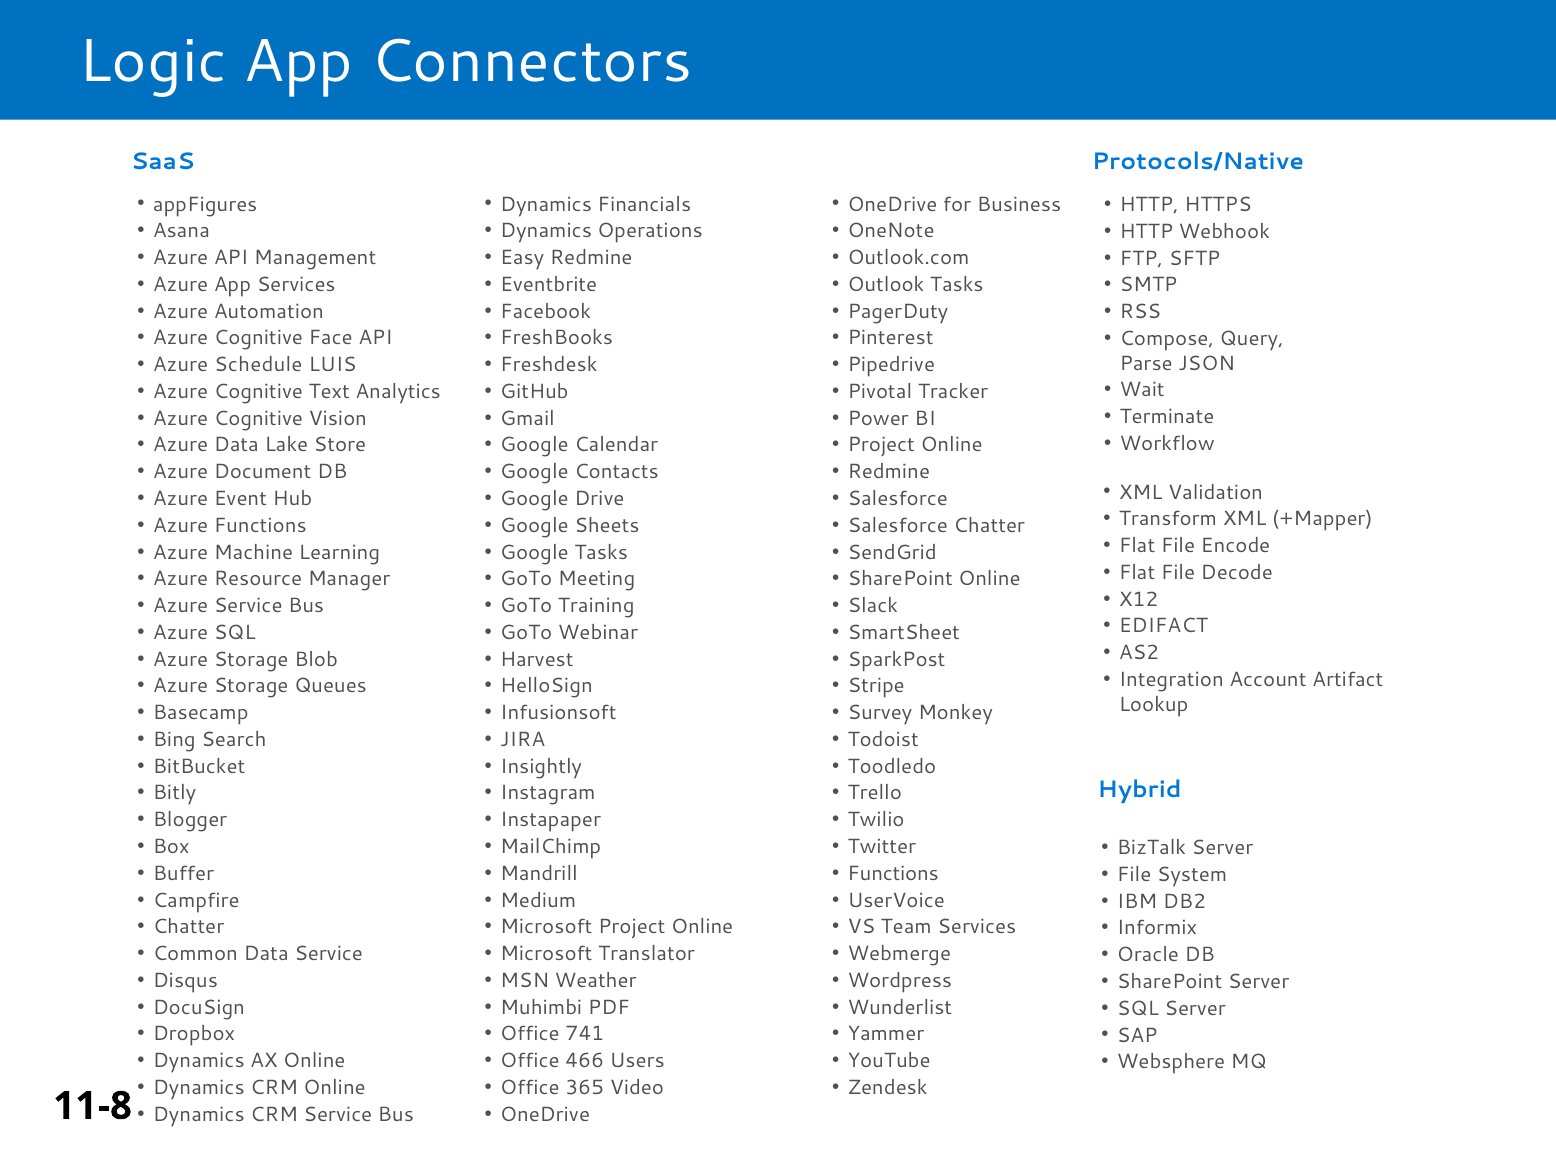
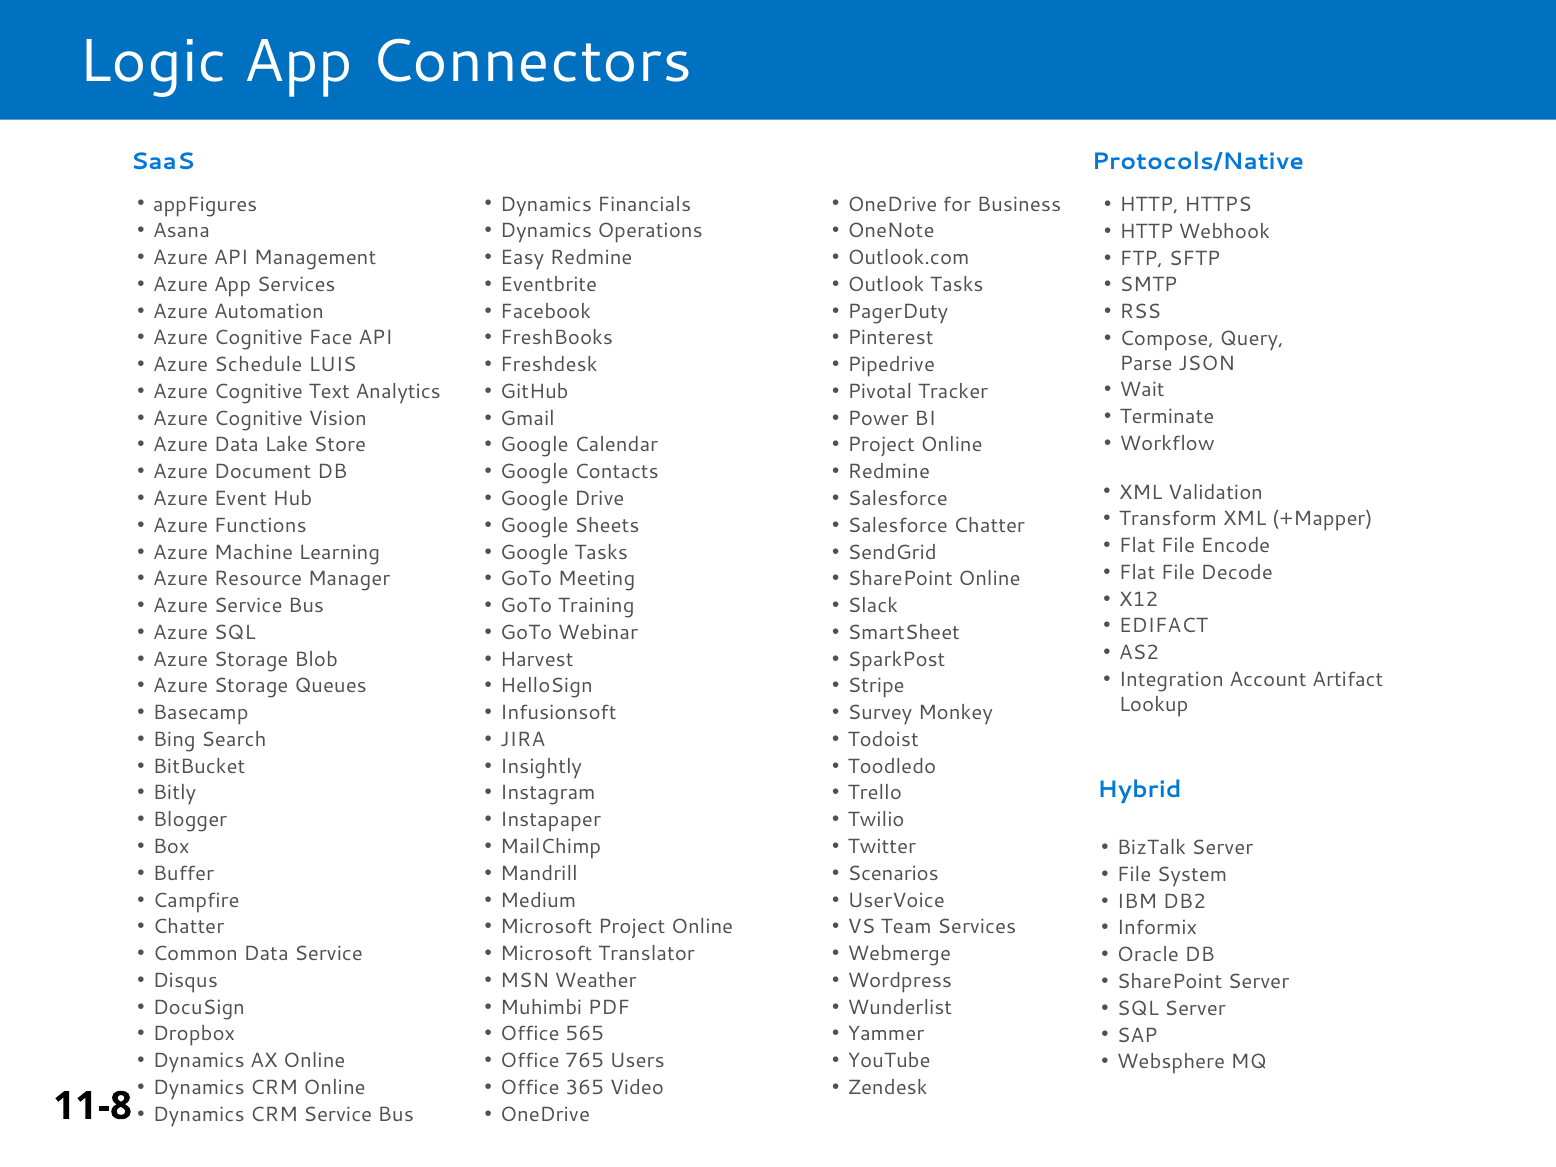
Functions at (893, 874): Functions -> Scenarios
741: 741 -> 565
466: 466 -> 765
